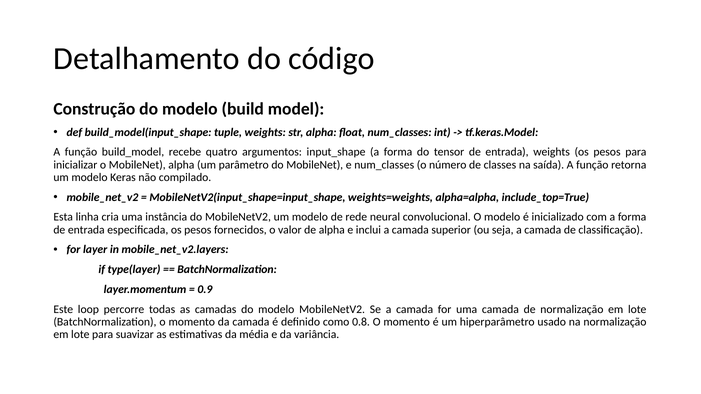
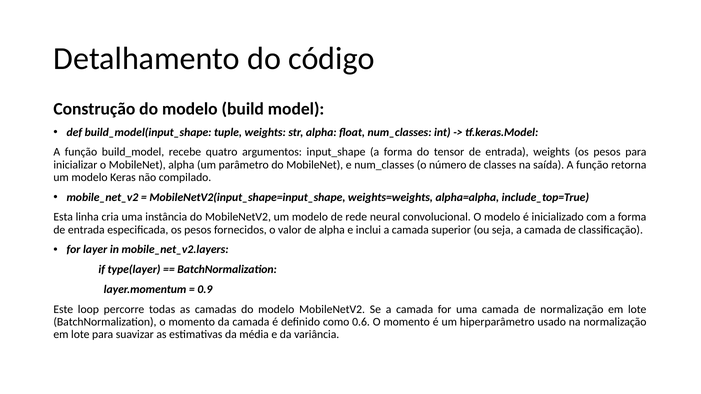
0.8: 0.8 -> 0.6
